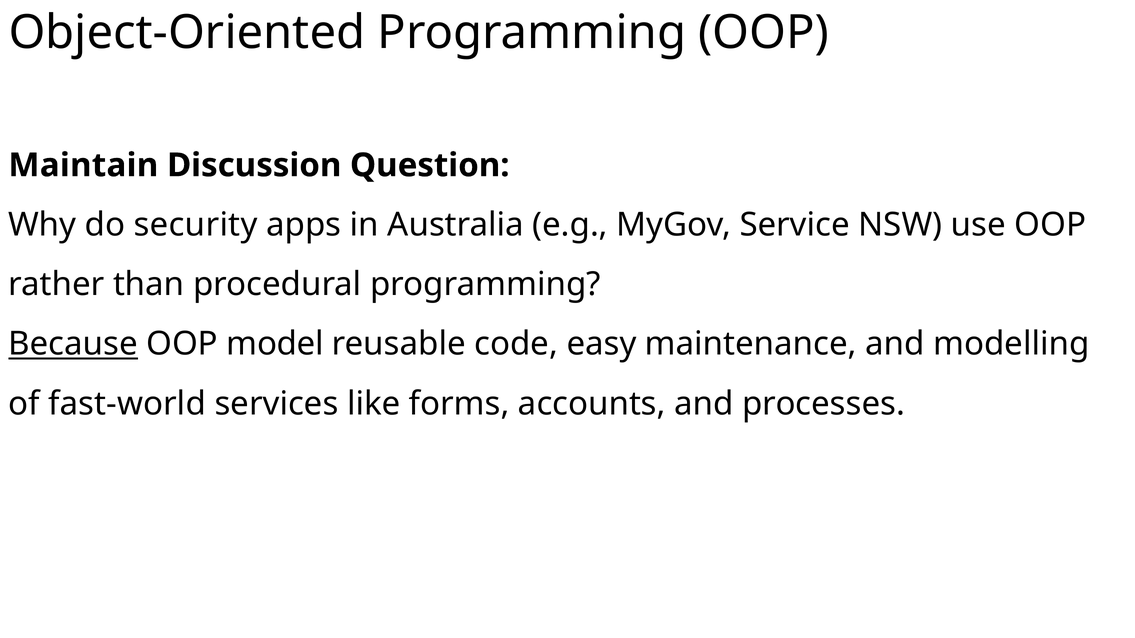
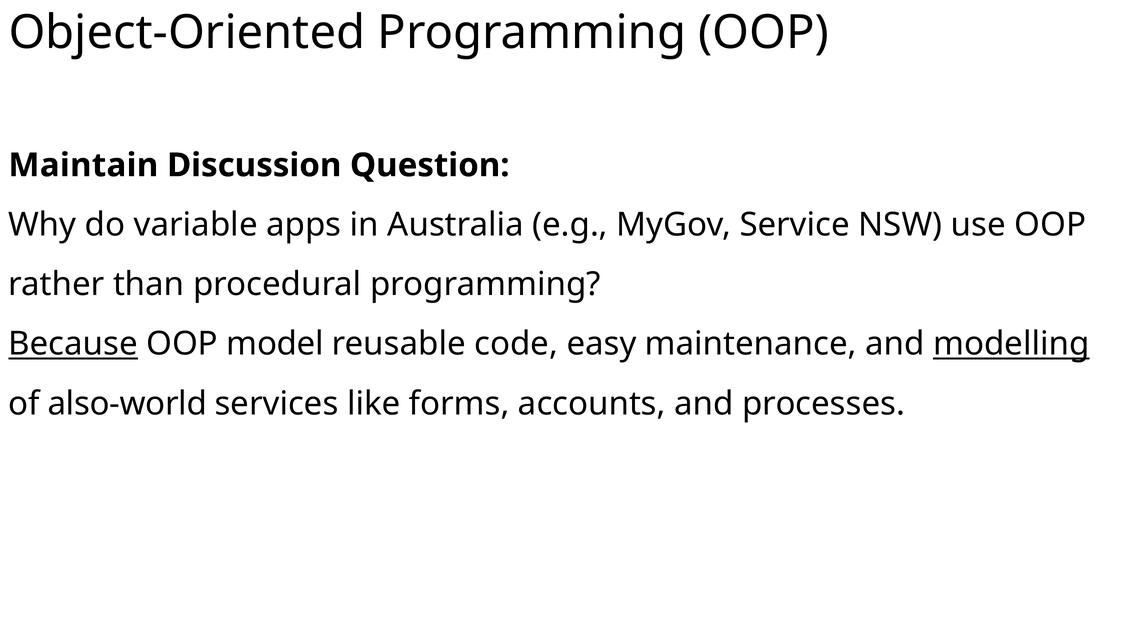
security: security -> variable
modelling underline: none -> present
fast-world: fast-world -> also-world
